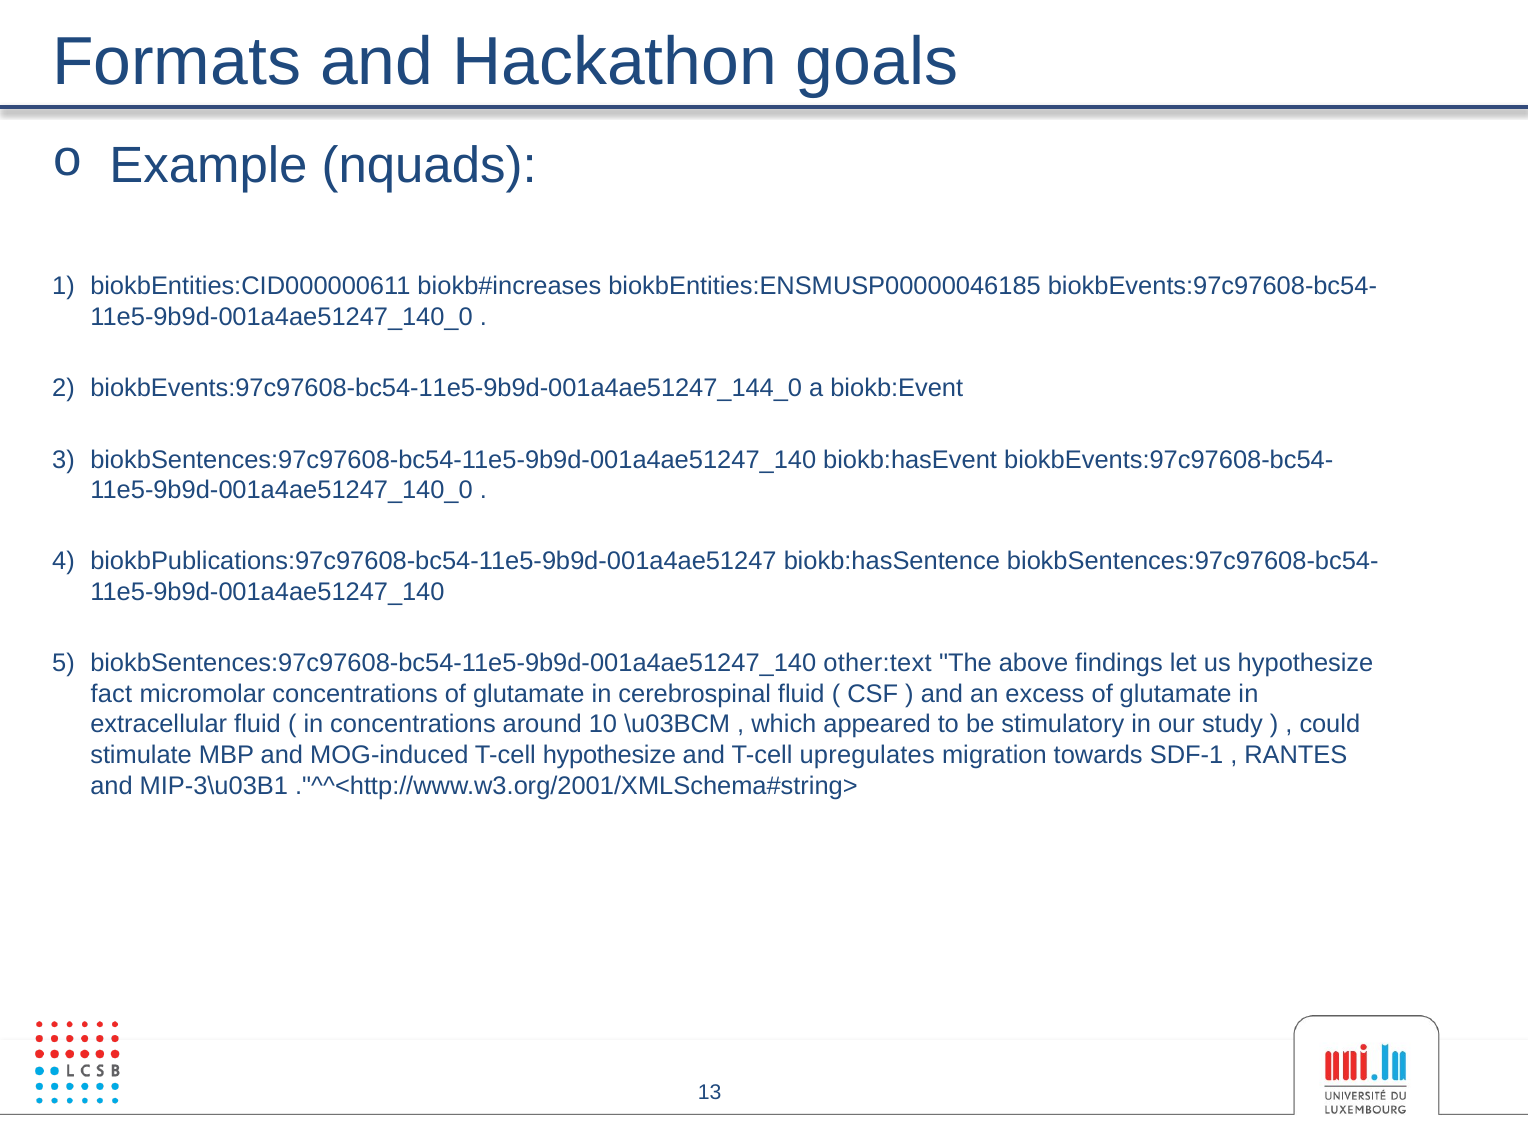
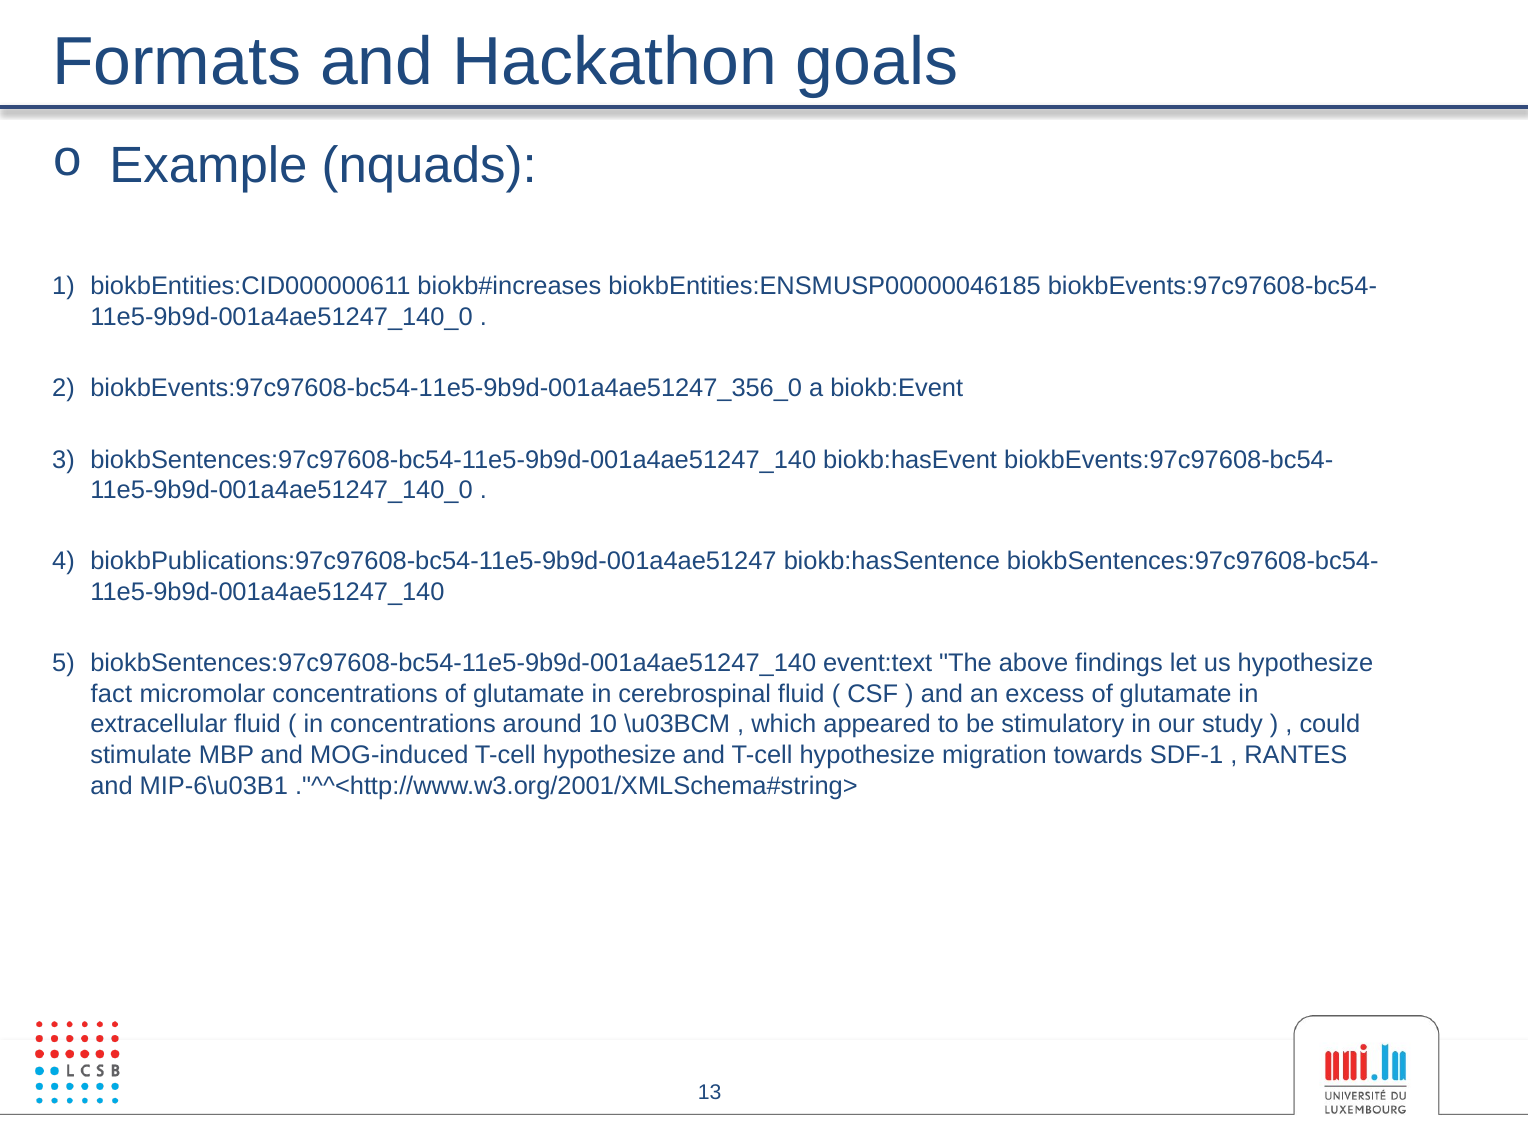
biokbEvents:97c97608-bc54-11e5-9b9d-001a4ae51247_144_0: biokbEvents:97c97608-bc54-11e5-9b9d-001a4ae51247_144_0 -> biokbEvents:97c97608-bc54-11e5-9b9d-001a4ae51247_356_0
other:text: other:text -> event:text
and T-cell upregulates: upregulates -> hypothesize
MIP-3\u03B1: MIP-3\u03B1 -> MIP-6\u03B1
